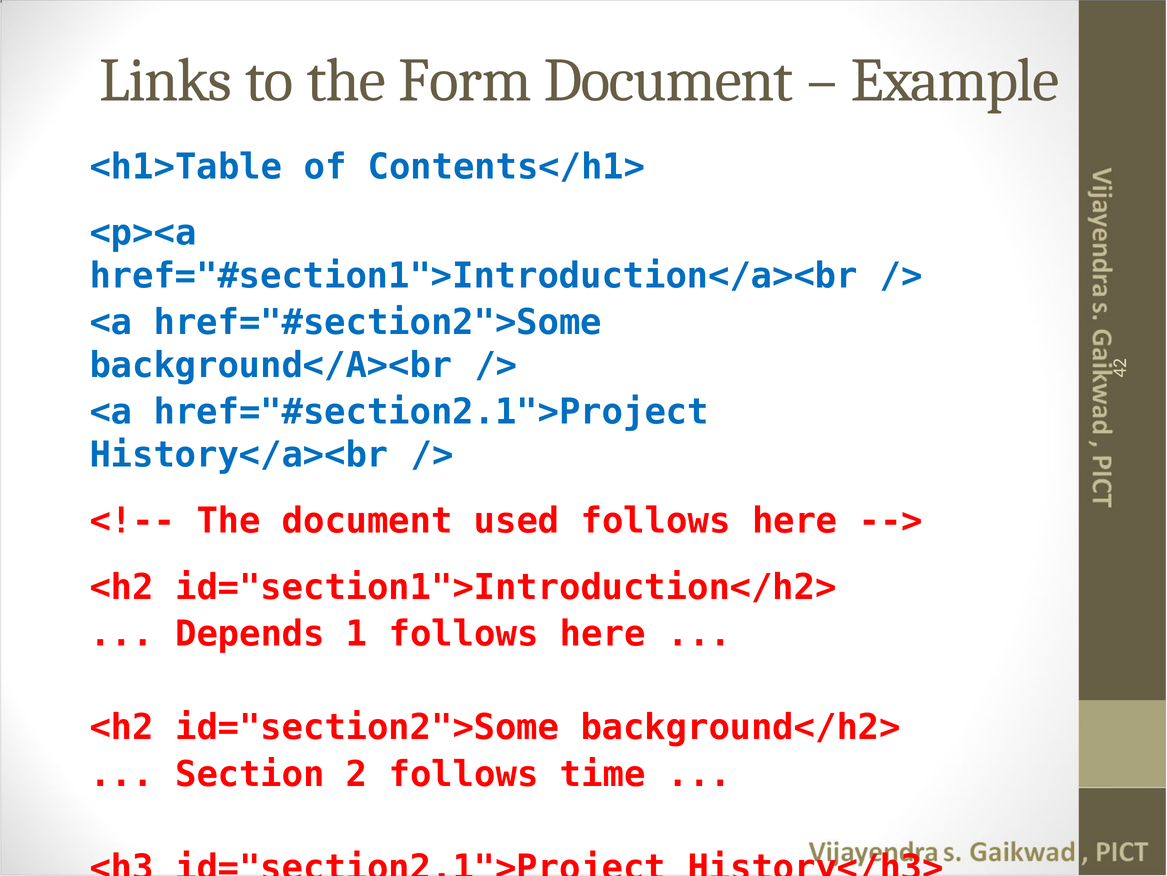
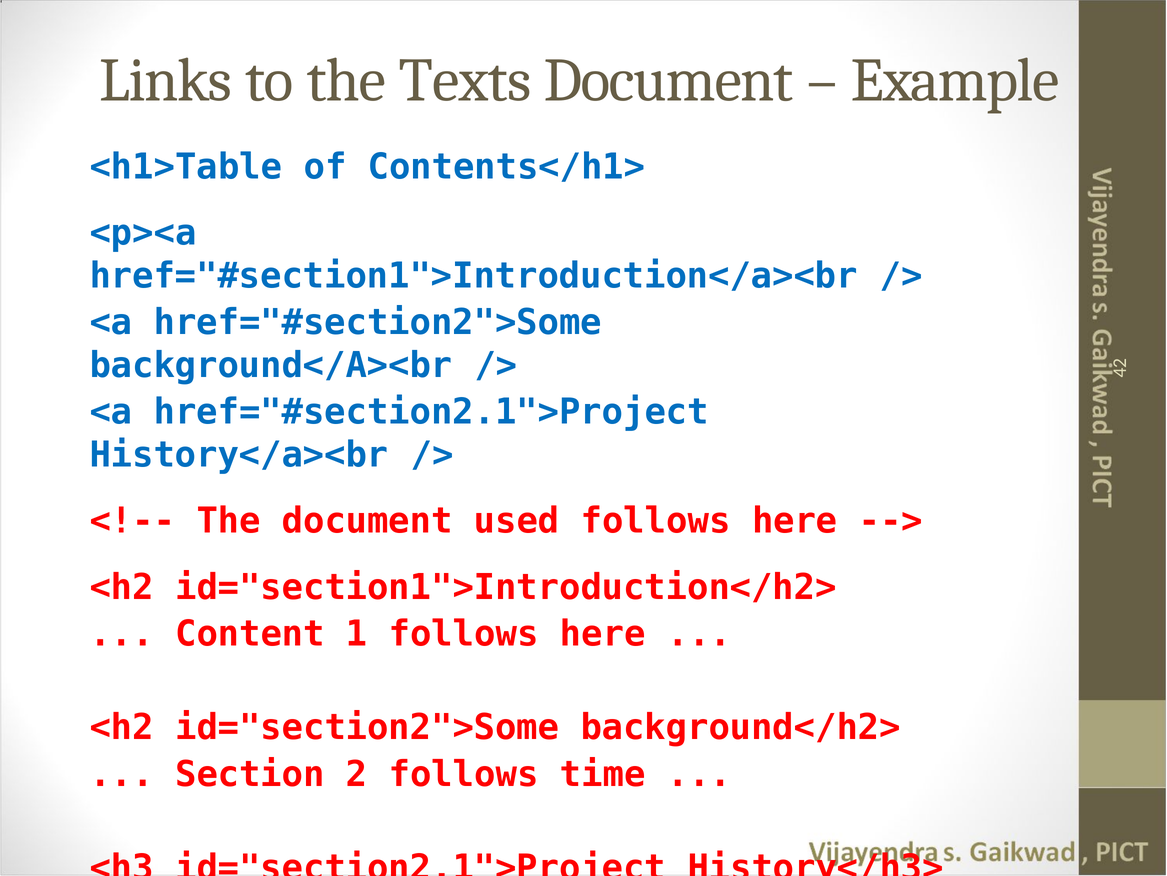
Form: Form -> Texts
Depends: Depends -> Content
